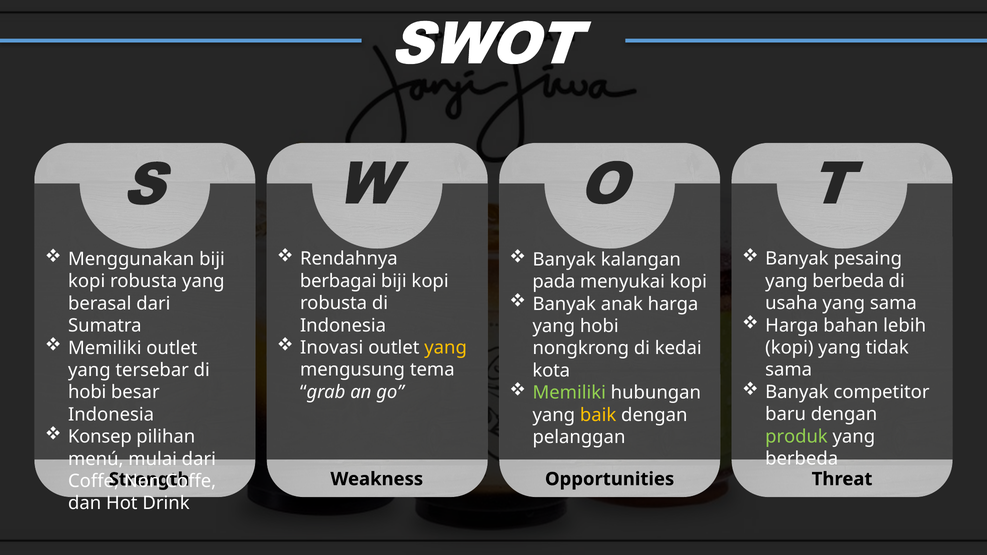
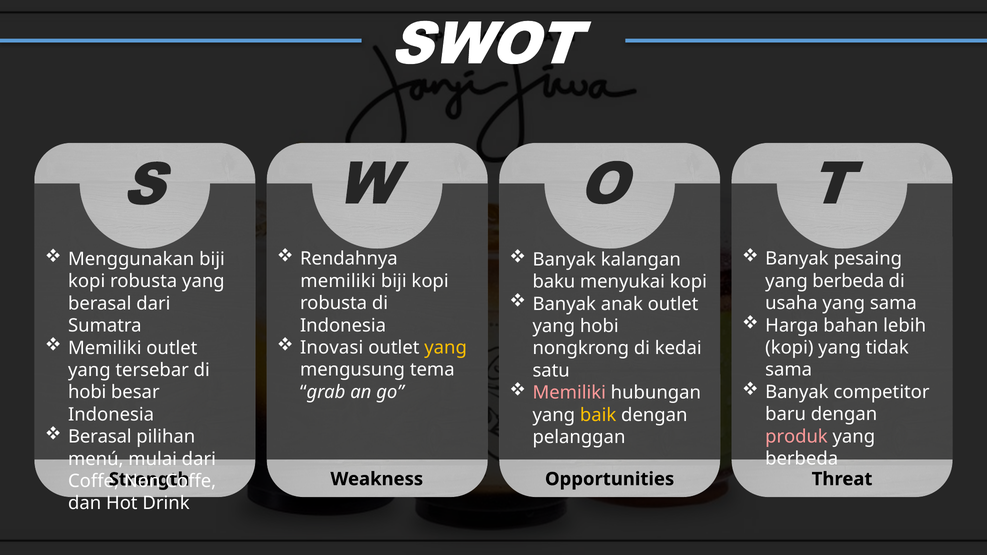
berbagai at (338, 281): berbagai -> memiliki
pada: pada -> baku
anak harga: harga -> outlet
kota: kota -> satu
Memiliki at (569, 393) colour: light green -> pink
Konsep at (100, 437): Konsep -> Berasal
produk colour: light green -> pink
